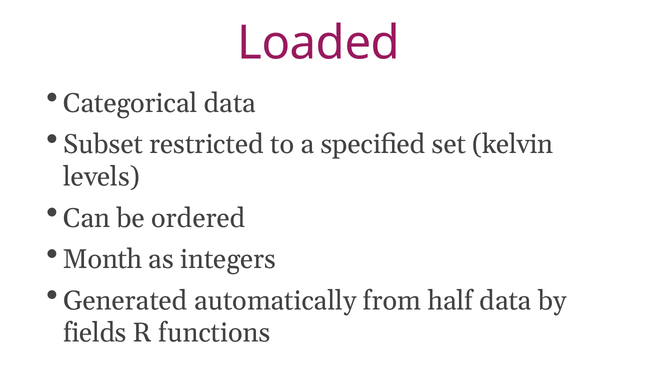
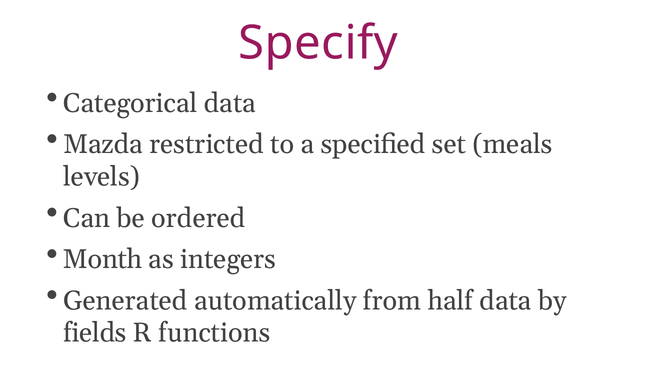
Loaded: Loaded -> Specify
Subset: Subset -> Mazda
kelvin: kelvin -> meals
